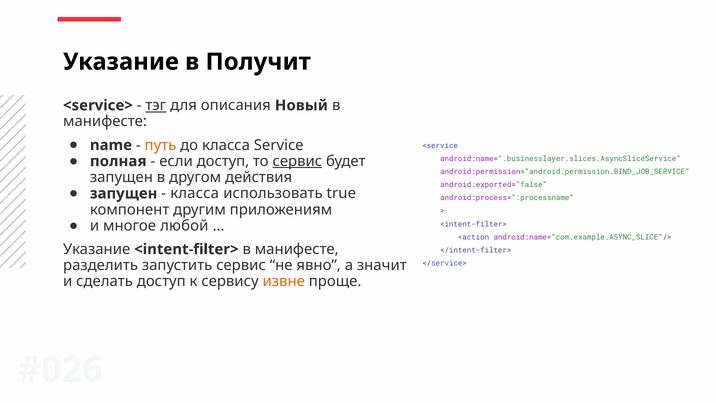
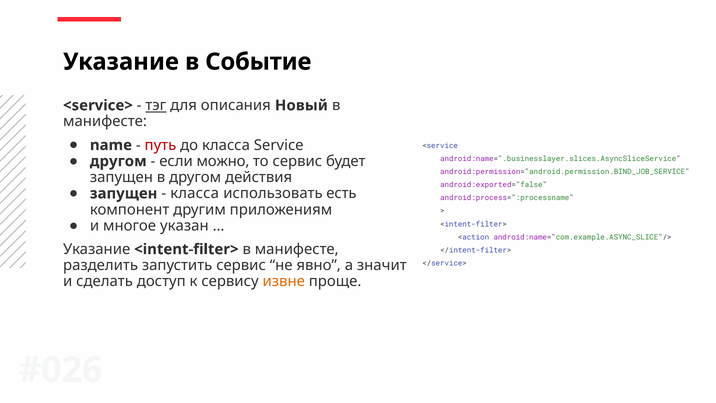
Получит: Получит -> Событие
путь colour: orange -> red
полная at (118, 161): полная -> другом
если доступ: доступ -> можно
сервис at (297, 161) underline: present -> none
true: true -> есть
любой: любой -> указан
